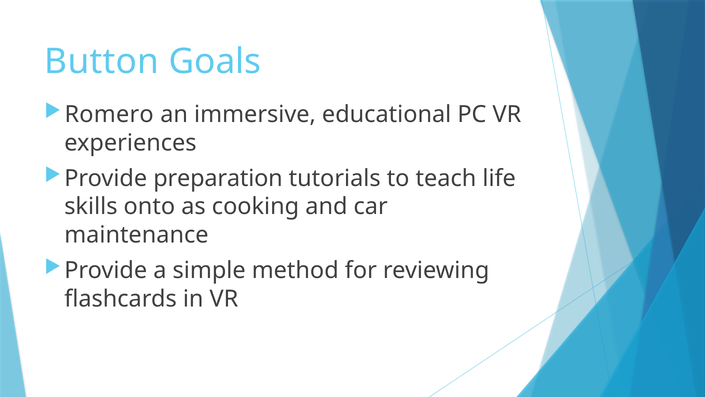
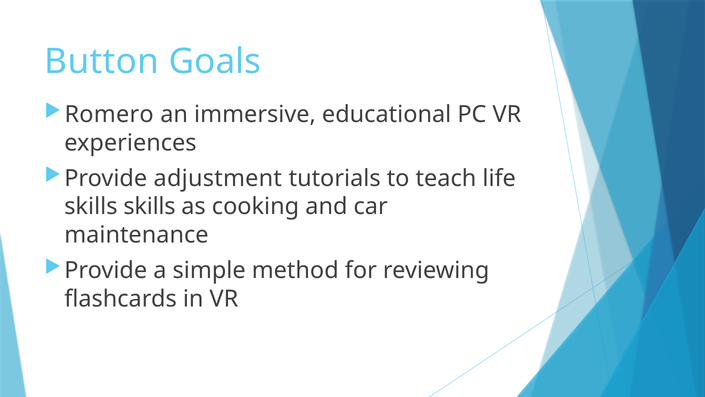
preparation: preparation -> adjustment
skills onto: onto -> skills
